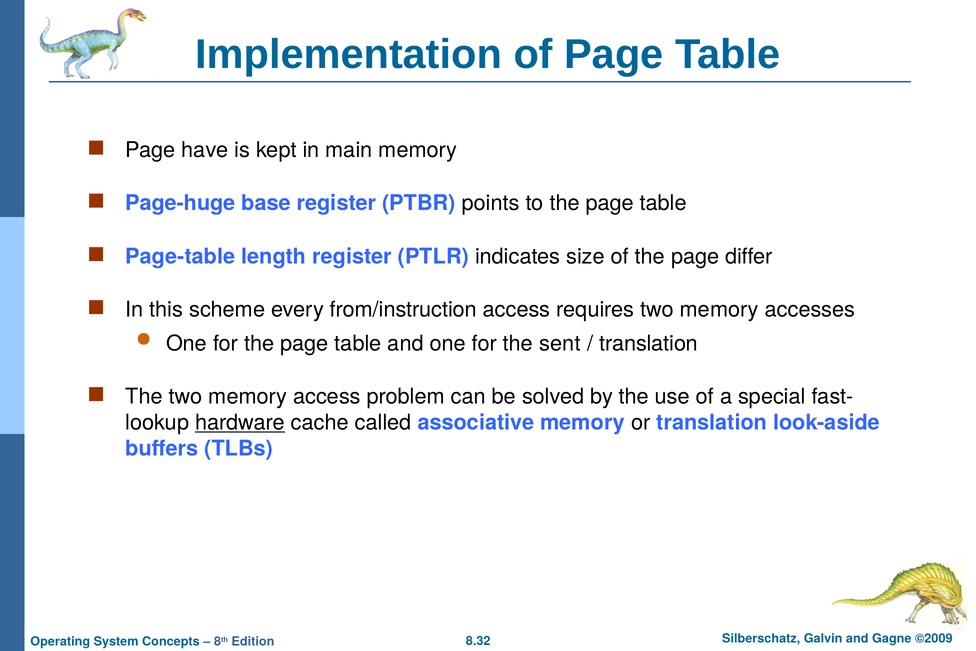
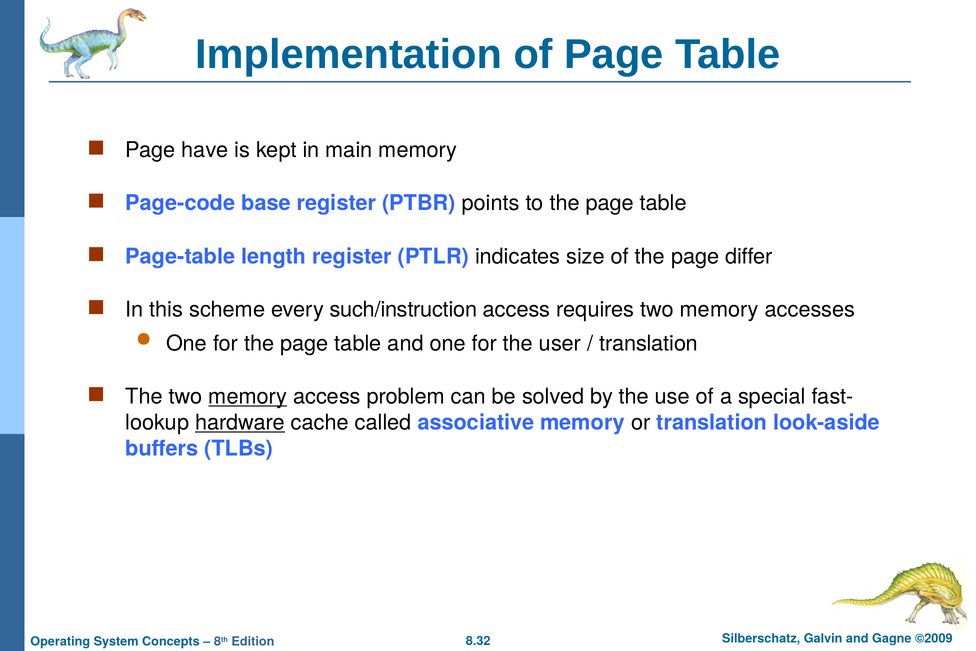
Page-huge: Page-huge -> Page-code
from/instruction: from/instruction -> such/instruction
sent: sent -> user
memory at (248, 396) underline: none -> present
